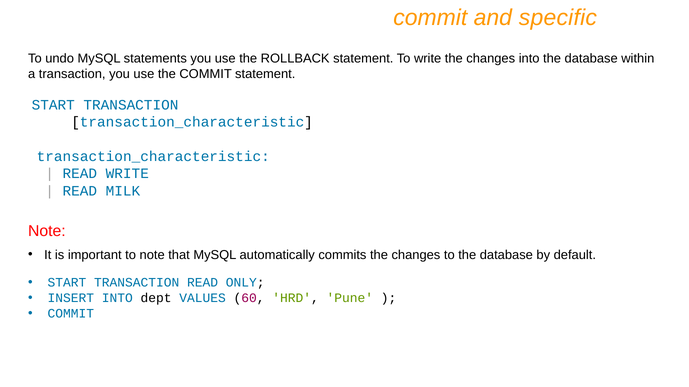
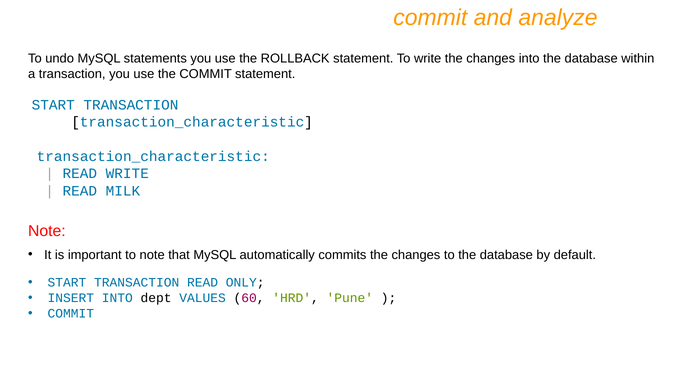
specific: specific -> analyze
